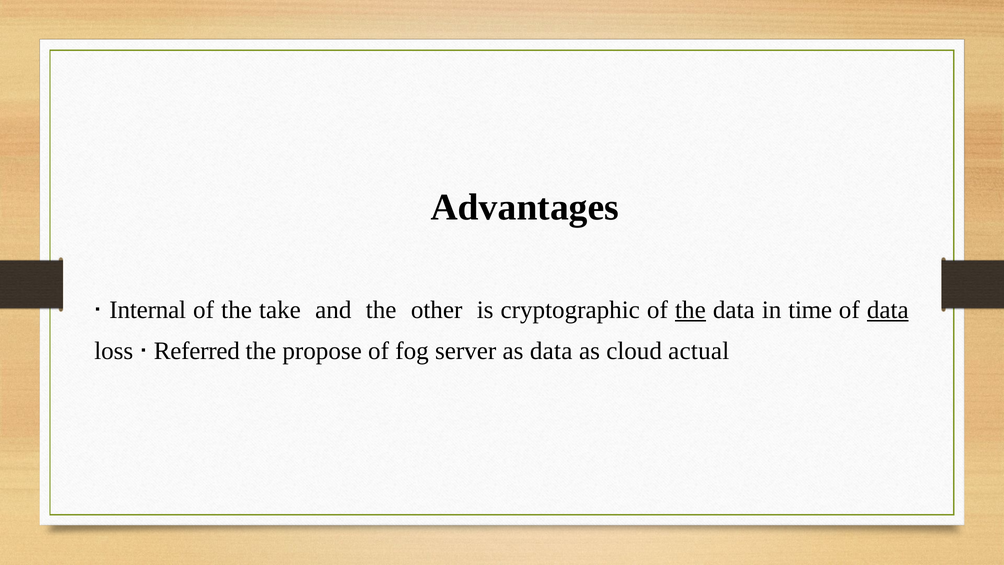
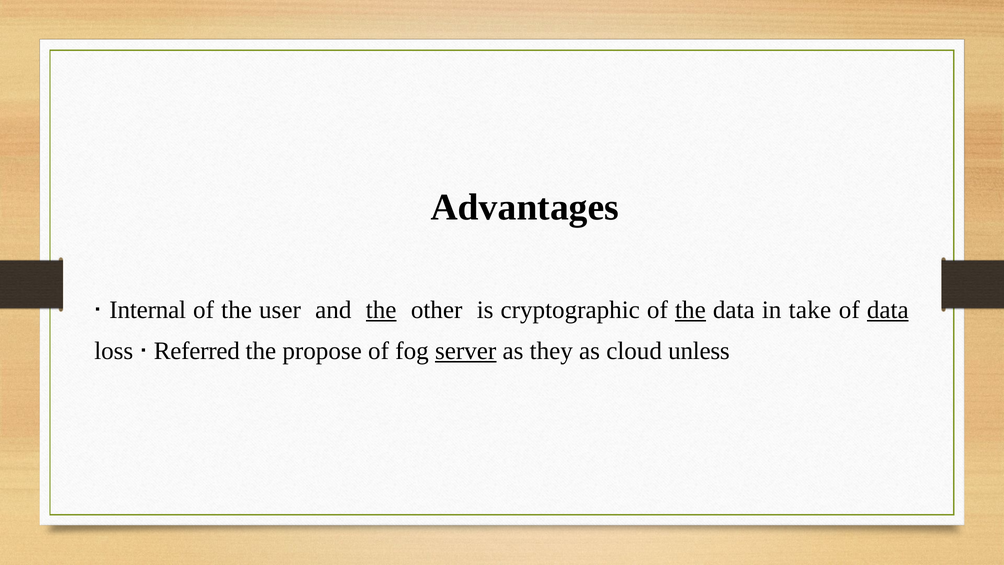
take: take -> user
the at (381, 310) underline: none -> present
time: time -> take
server underline: none -> present
as data: data -> they
actual: actual -> unless
